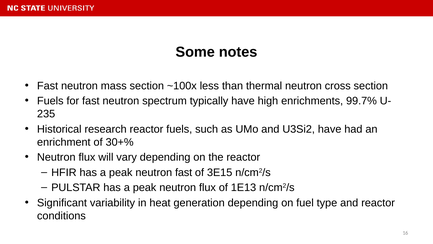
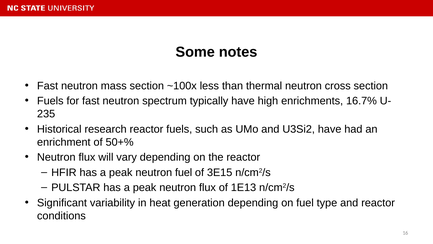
99.7%: 99.7% -> 16.7%
30+%: 30+% -> 50+%
neutron fast: fast -> fuel
